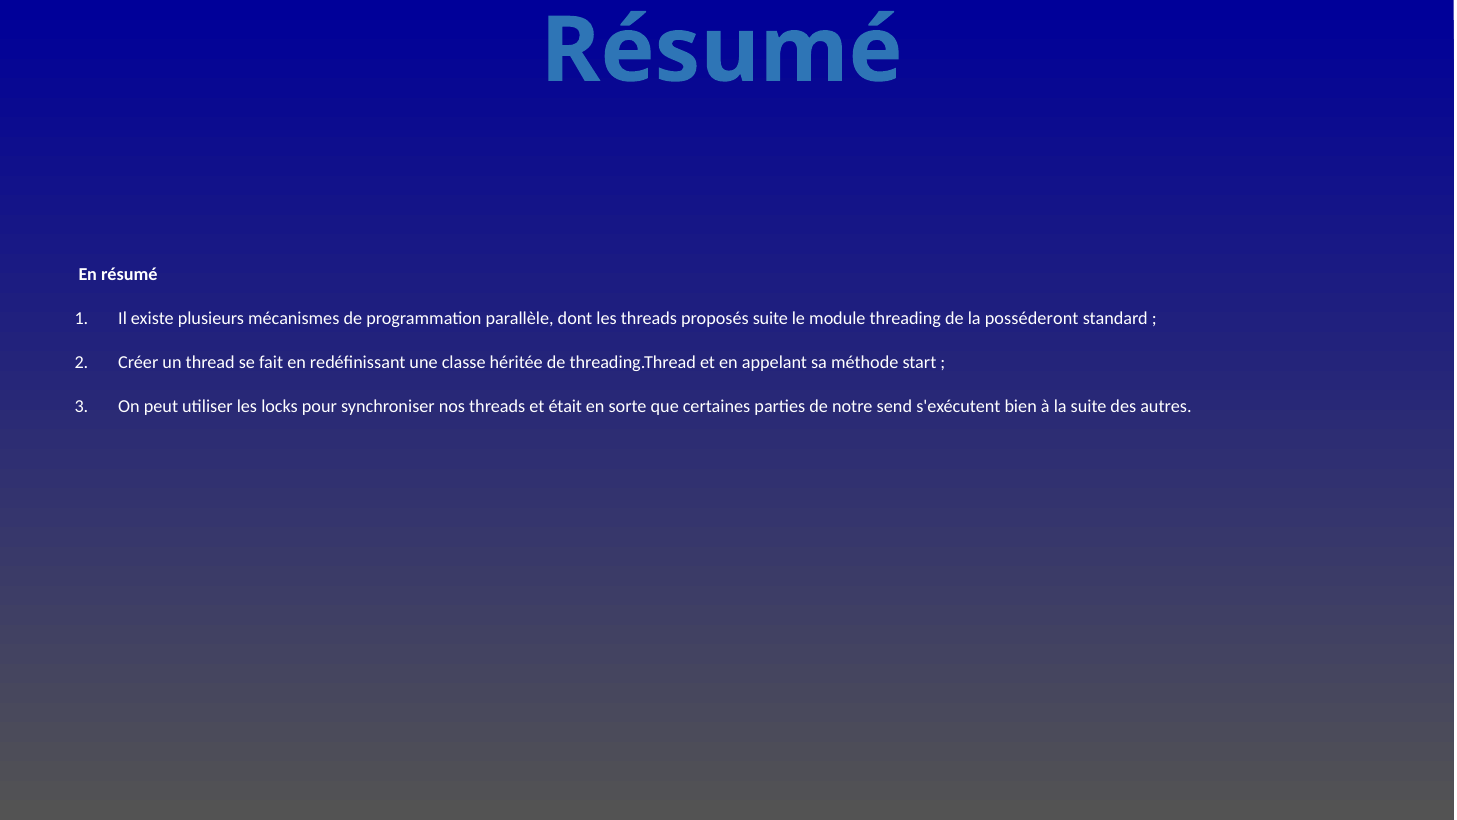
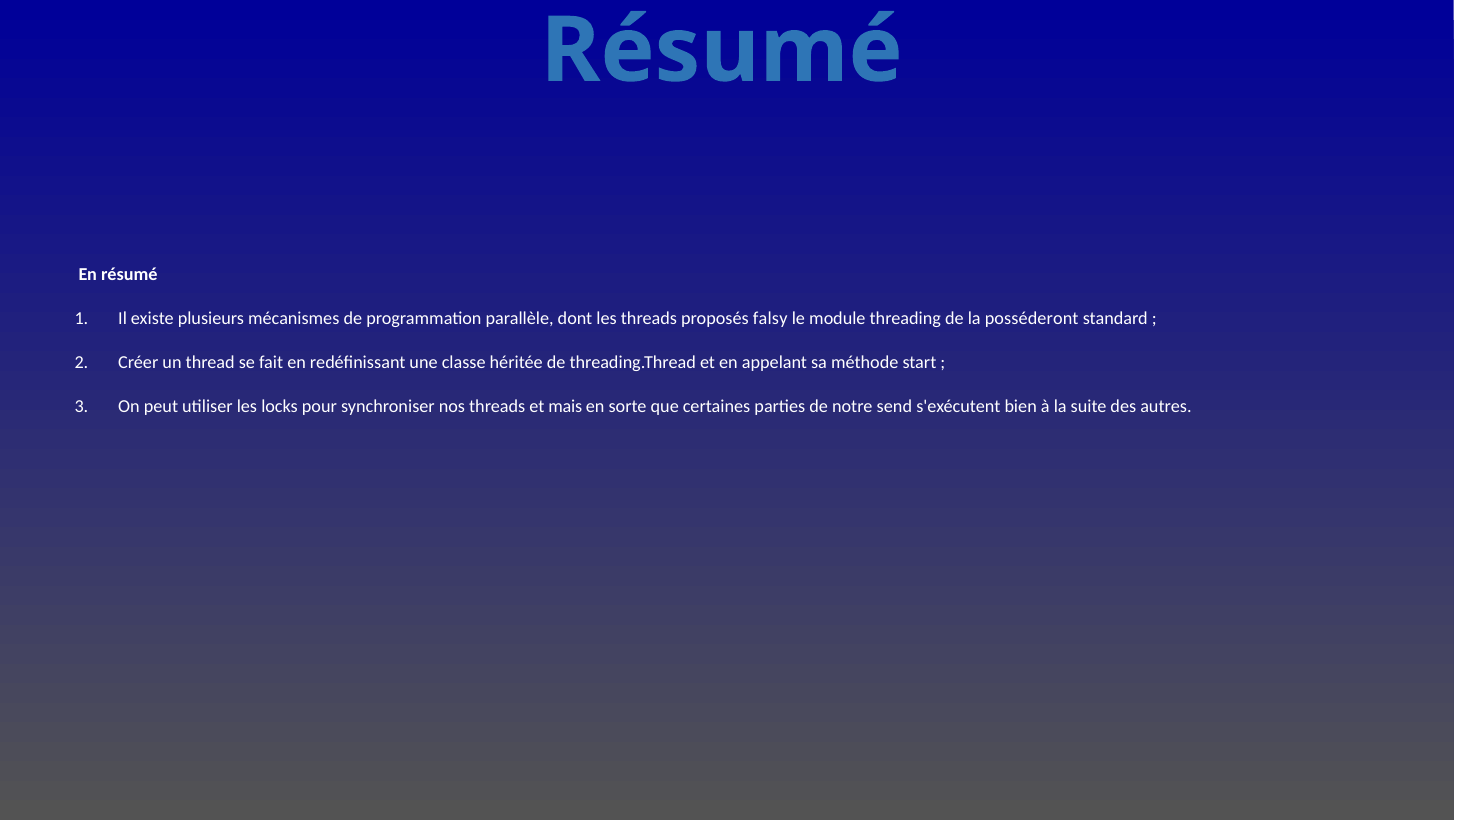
proposés suite: suite -> falsy
était: était -> mais
